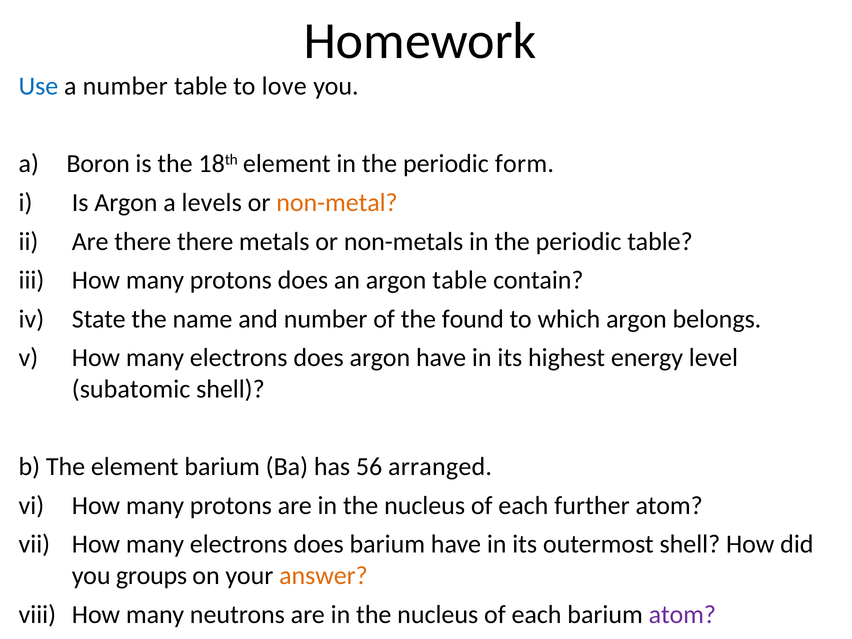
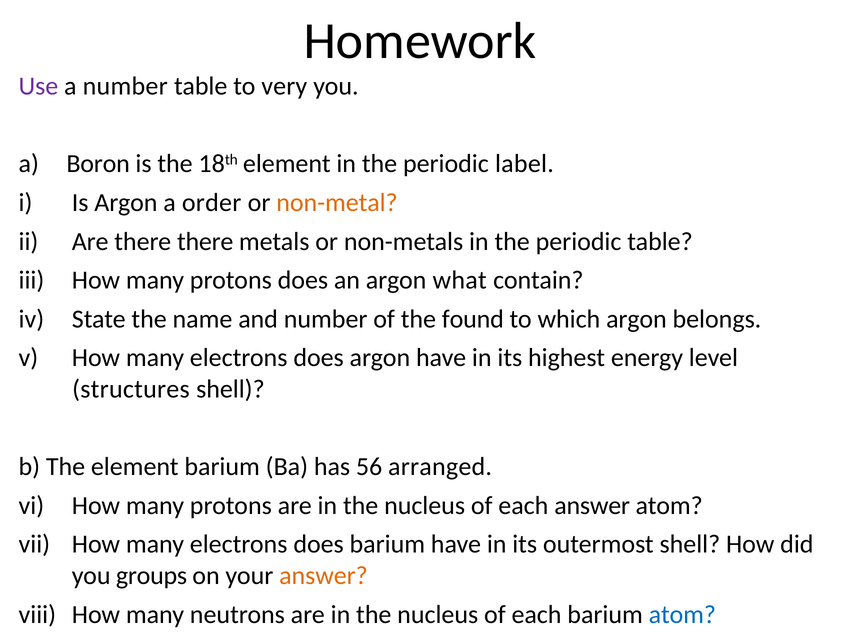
Use colour: blue -> purple
love: love -> very
form: form -> label
levels: levels -> order
argon table: table -> what
subatomic: subatomic -> structures
each further: further -> answer
atom at (682, 614) colour: purple -> blue
